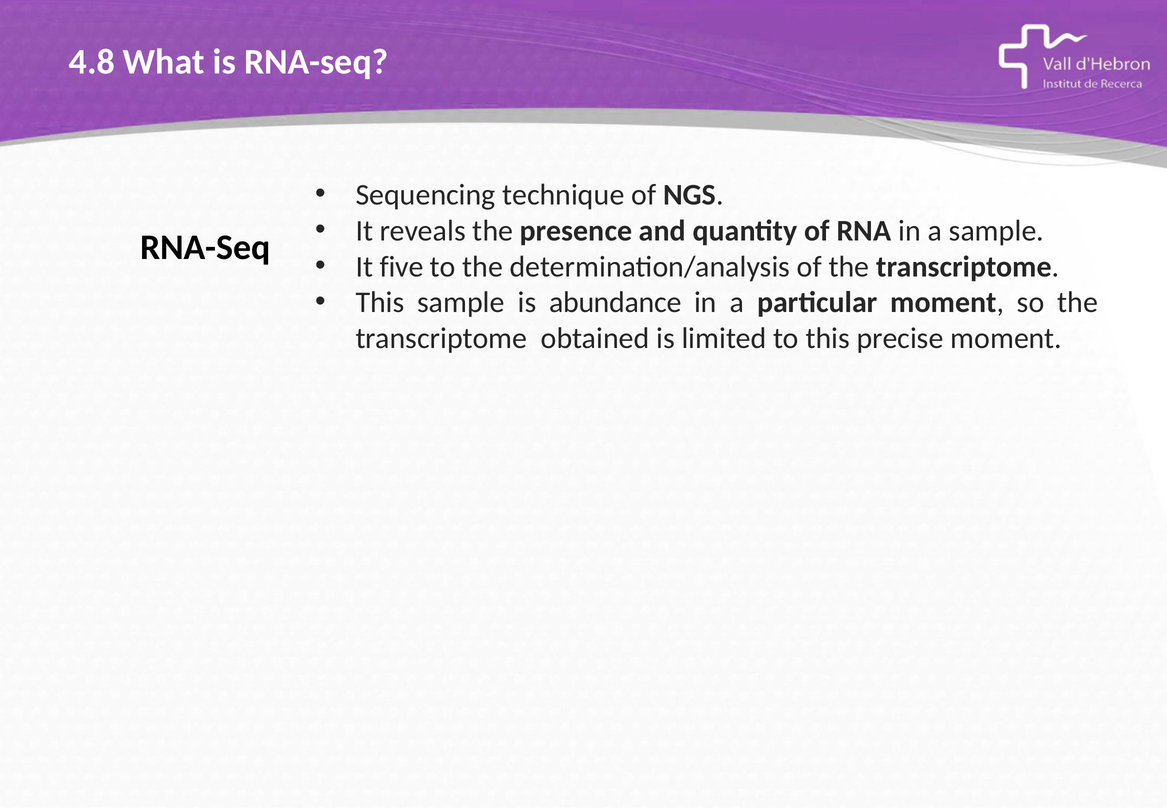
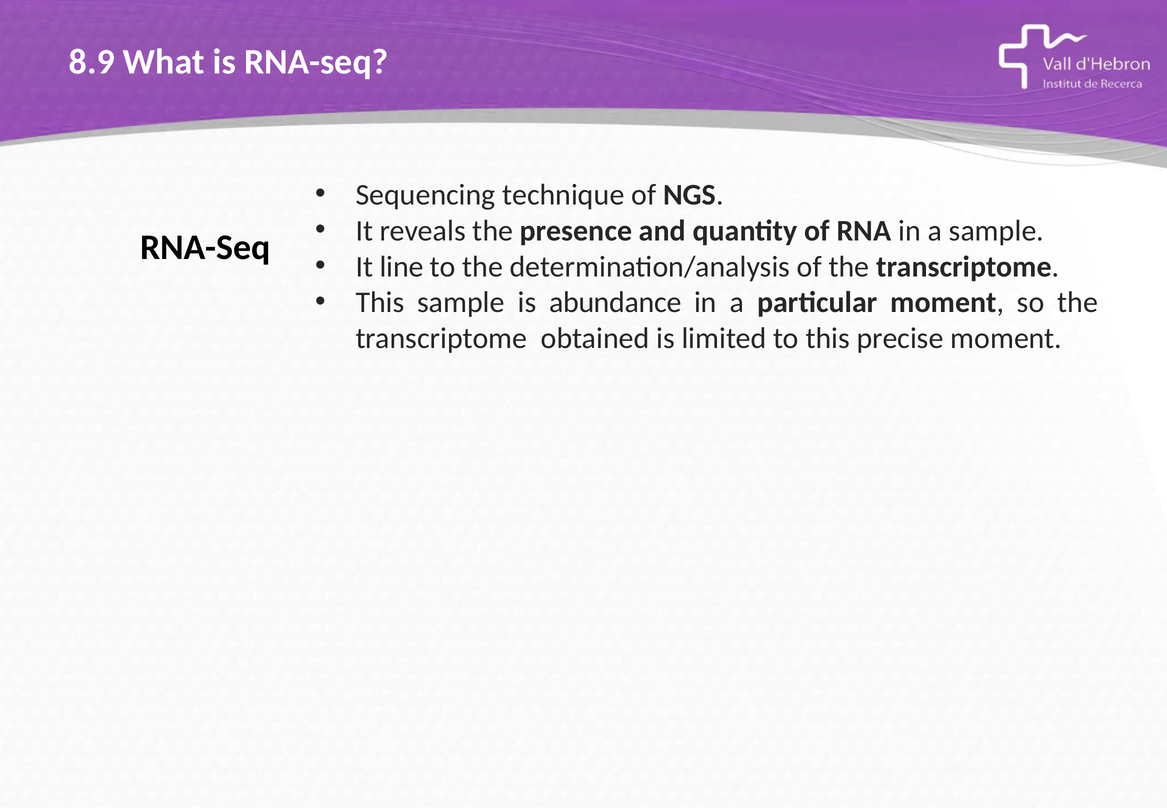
4.8: 4.8 -> 8.9
five: five -> line
